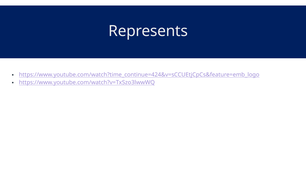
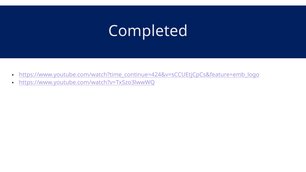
Represents: Represents -> Completed
